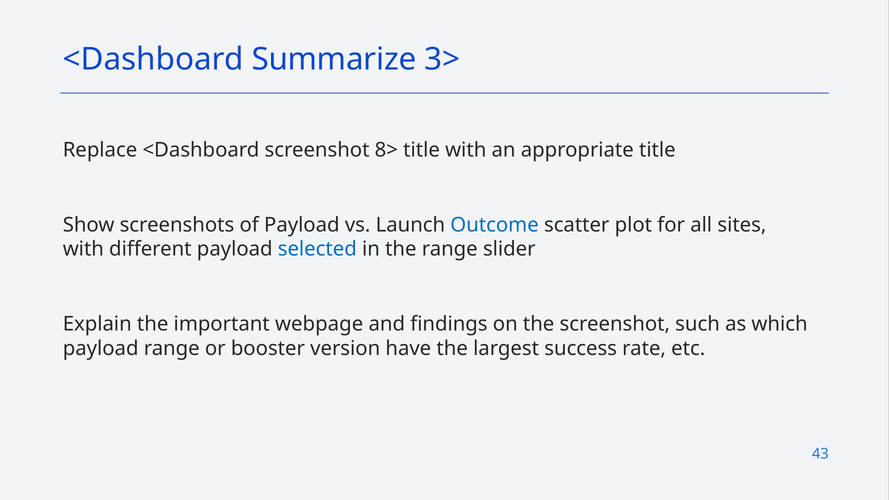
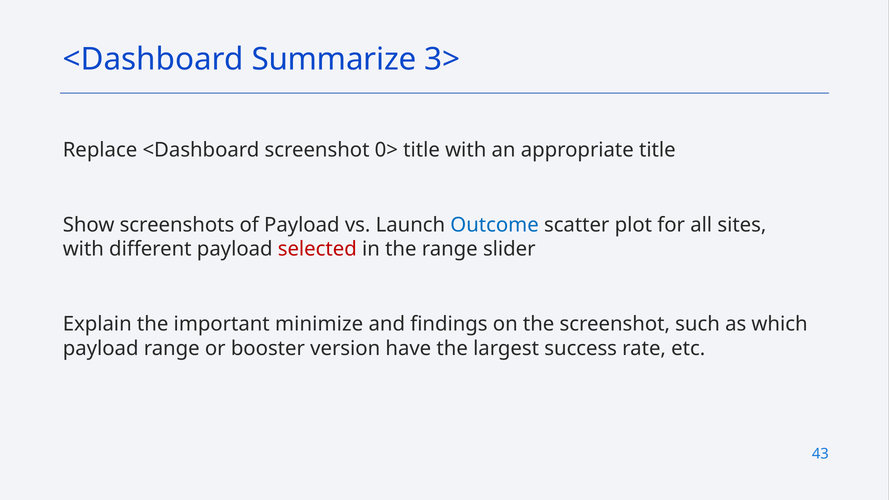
8>: 8> -> 0>
selected colour: blue -> red
webpage: webpage -> minimize
